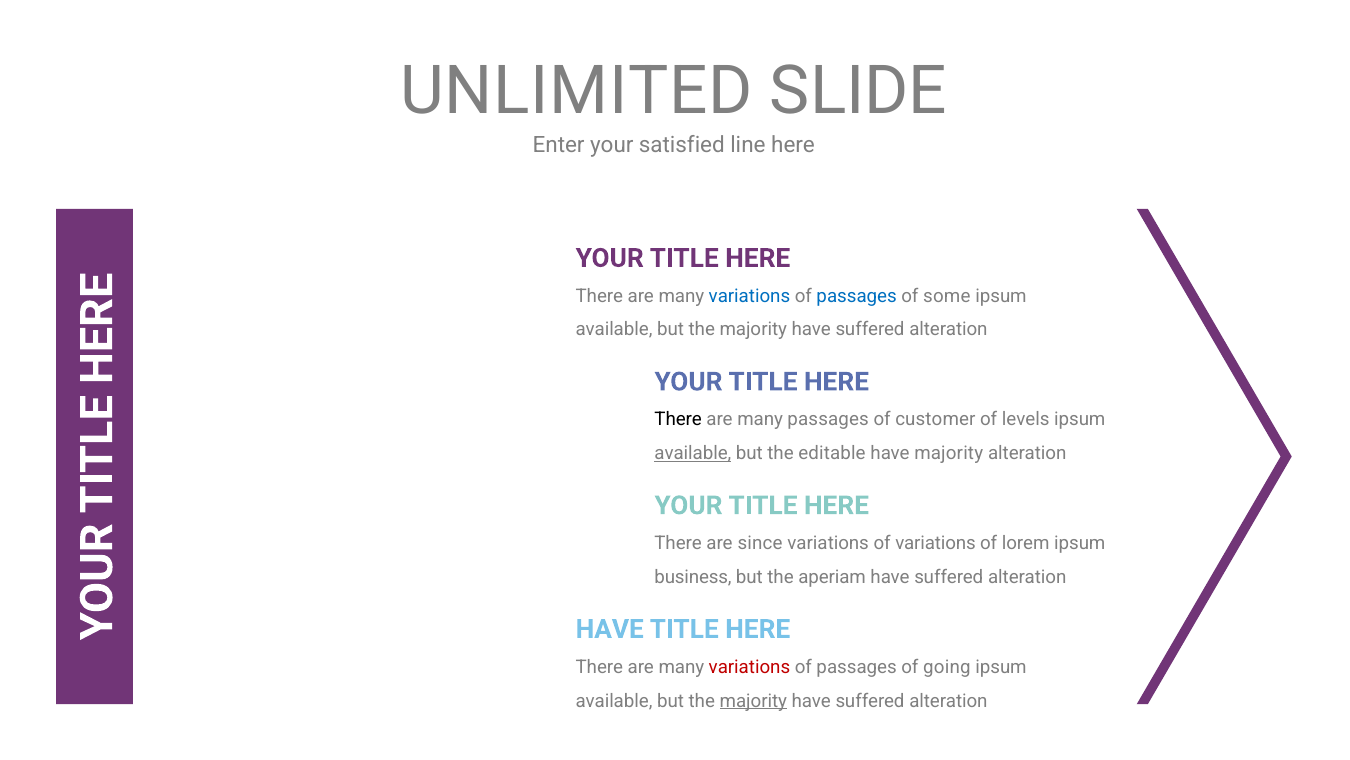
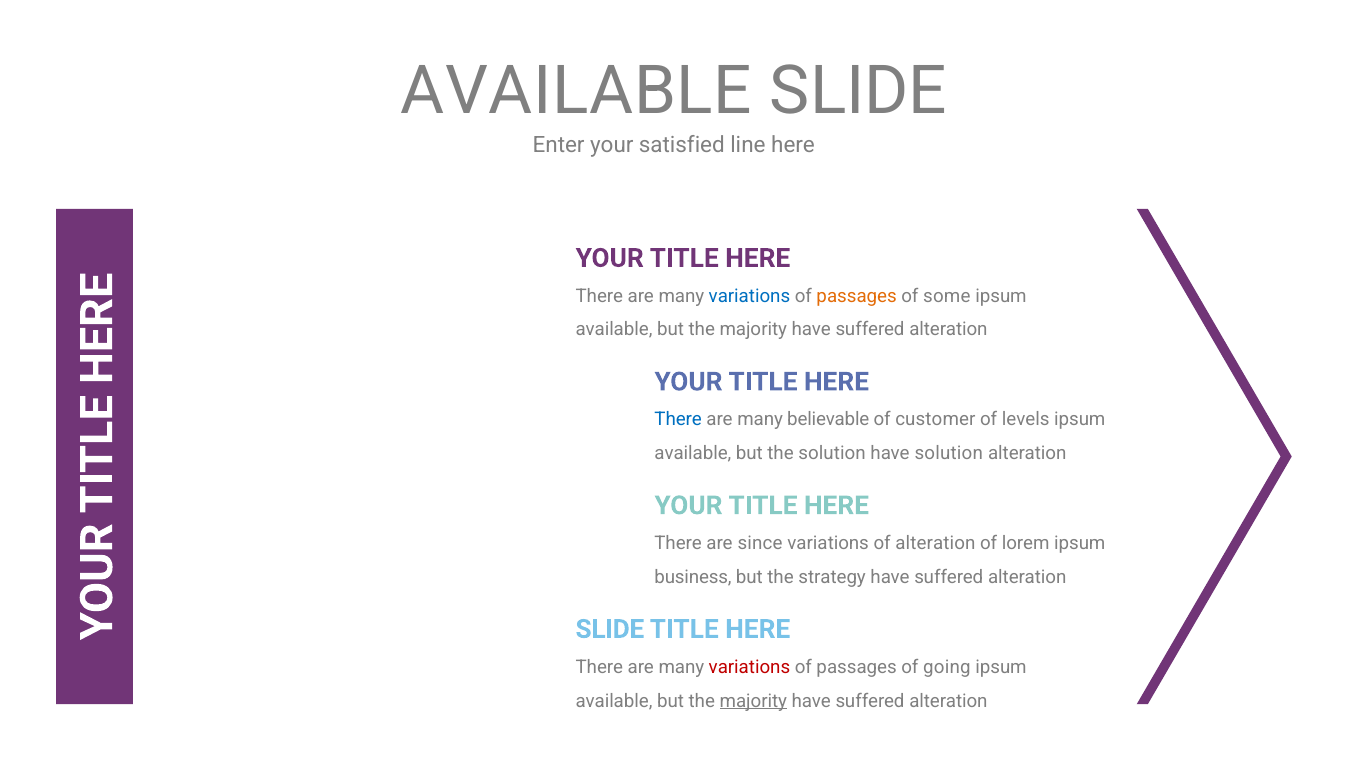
UNLIMITED at (576, 92): UNLIMITED -> AVAILABLE
passages at (857, 296) colour: blue -> orange
There at (678, 419) colour: black -> blue
many passages: passages -> believable
available at (693, 453) underline: present -> none
the editable: editable -> solution
have majority: majority -> solution
of variations: variations -> alteration
aperiam: aperiam -> strategy
HAVE at (610, 629): HAVE -> SLIDE
